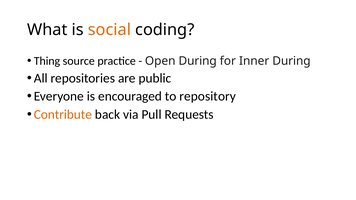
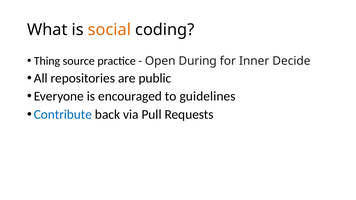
Inner During: During -> Decide
repository: repository -> guidelines
Contribute colour: orange -> blue
